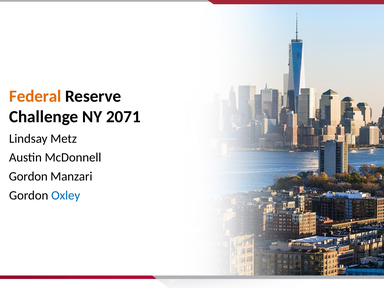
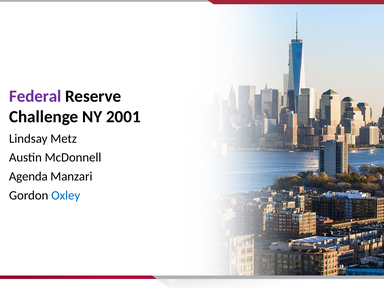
Federal colour: orange -> purple
2071: 2071 -> 2001
Gordon at (28, 176): Gordon -> Agenda
